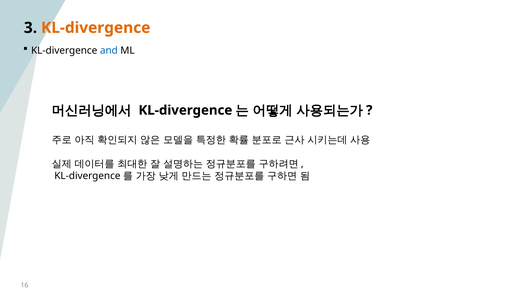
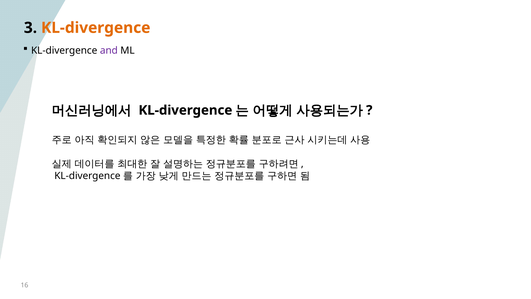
and colour: blue -> purple
